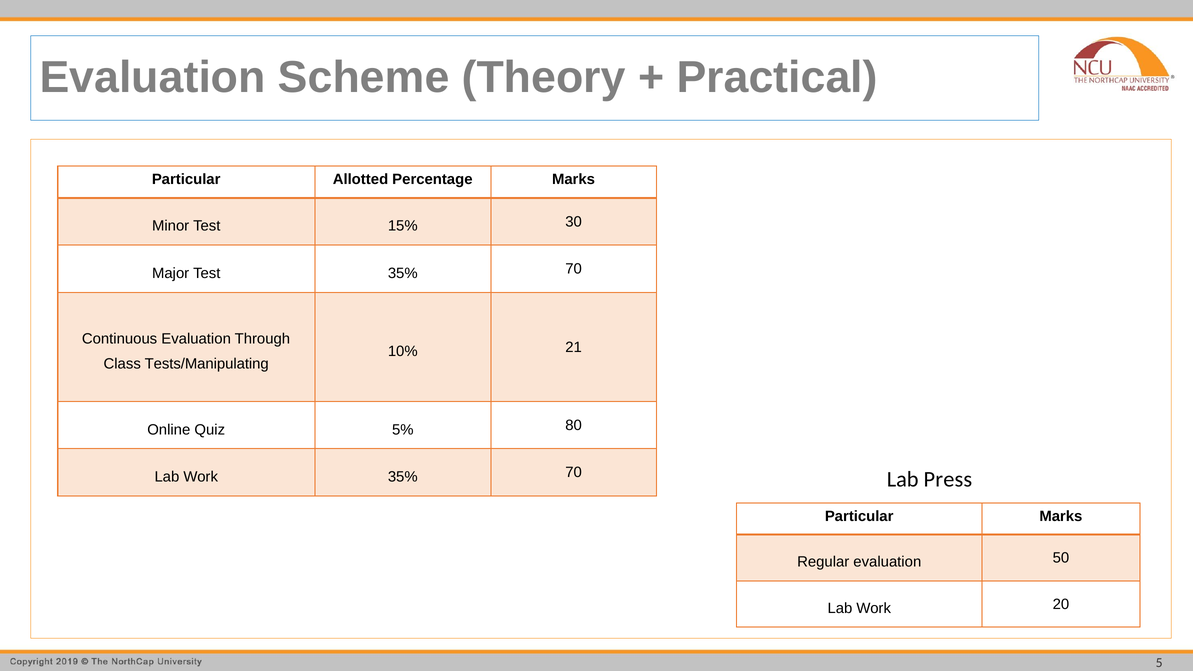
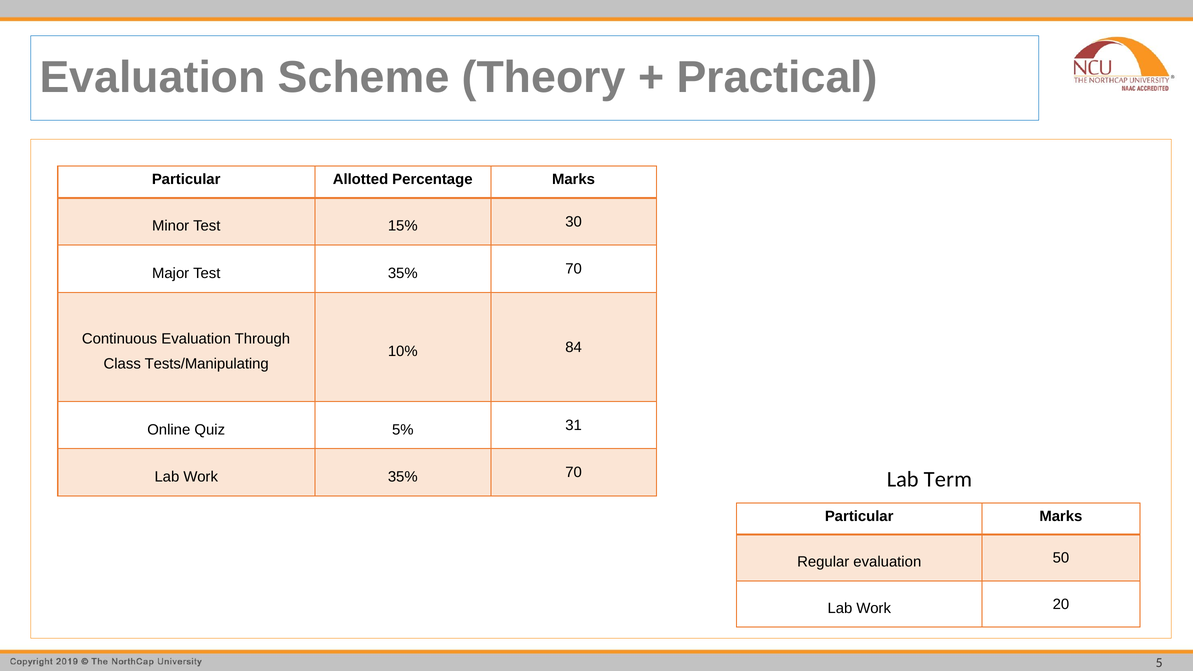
21: 21 -> 84
80: 80 -> 31
Press: Press -> Term
